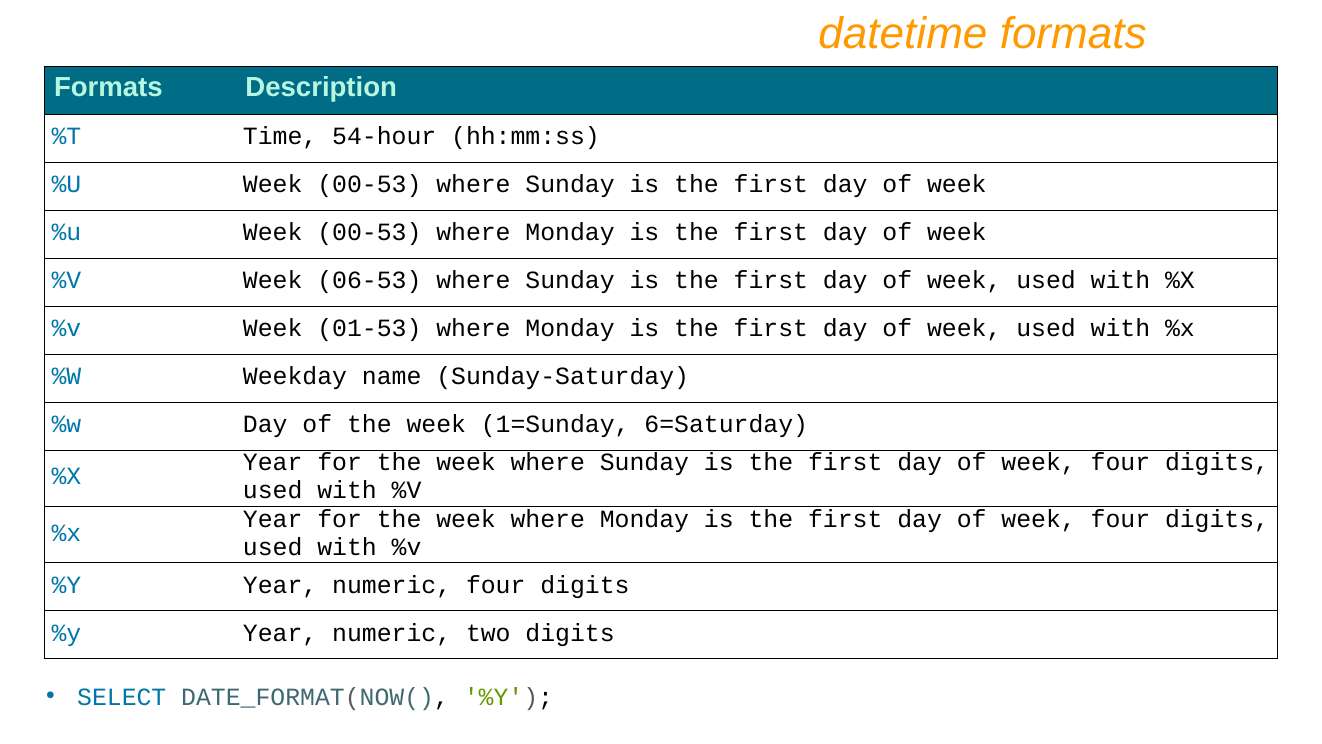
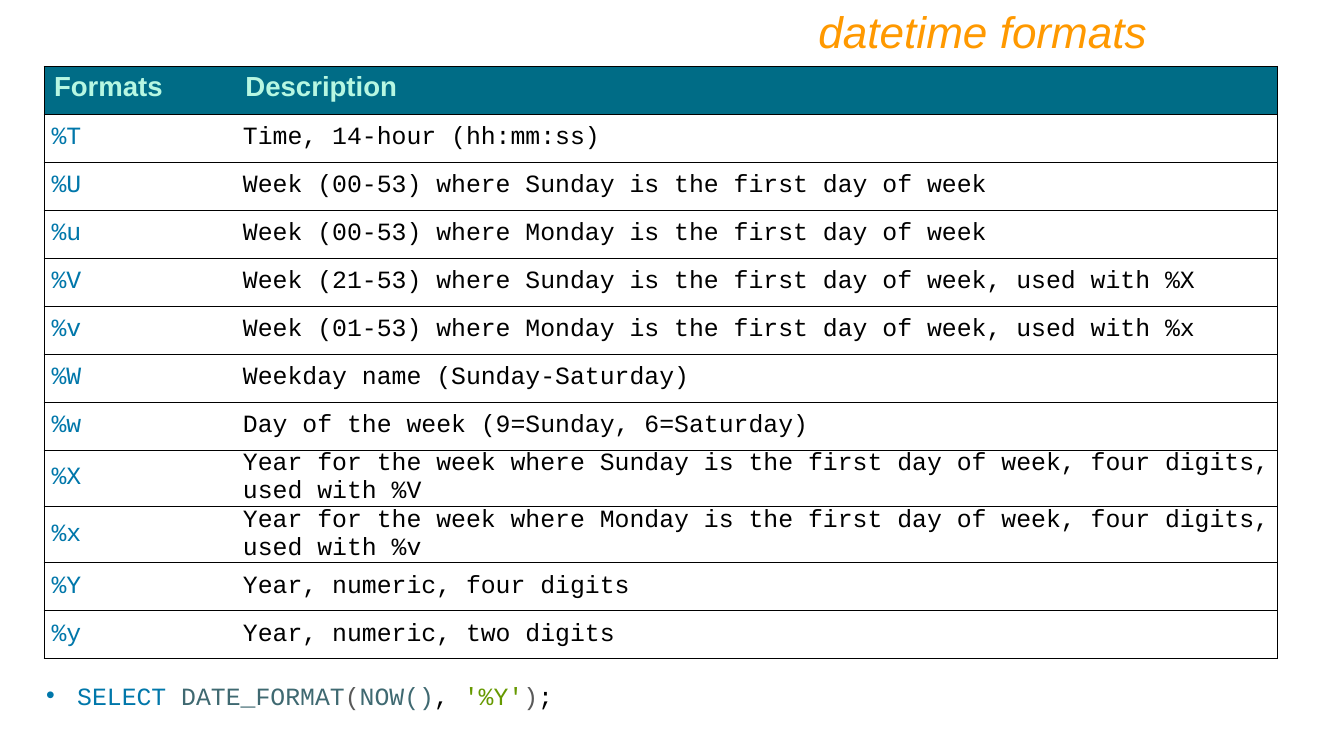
54-hour: 54-hour -> 14-hour
06-53: 06-53 -> 21-53
1=Sunday: 1=Sunday -> 9=Sunday
